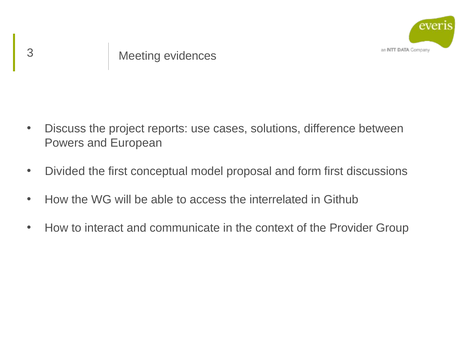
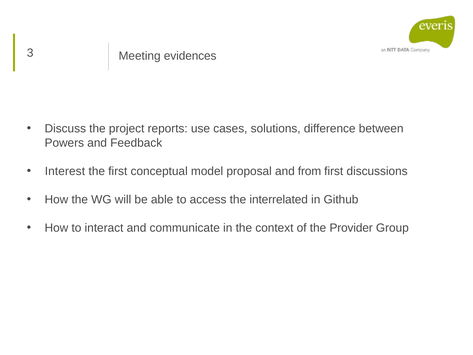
European: European -> Feedback
Divided: Divided -> Interest
form: form -> from
